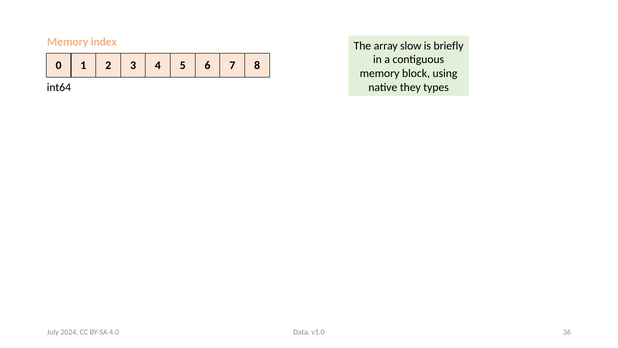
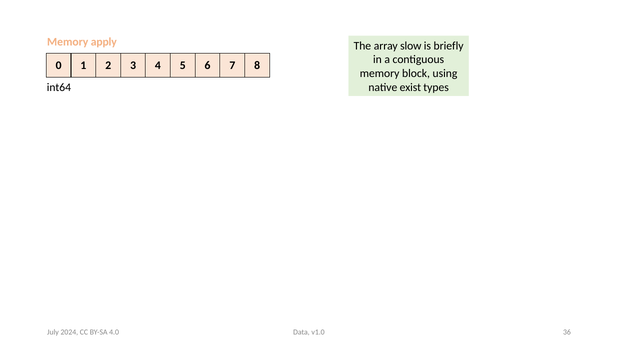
index: index -> apply
they: they -> exist
